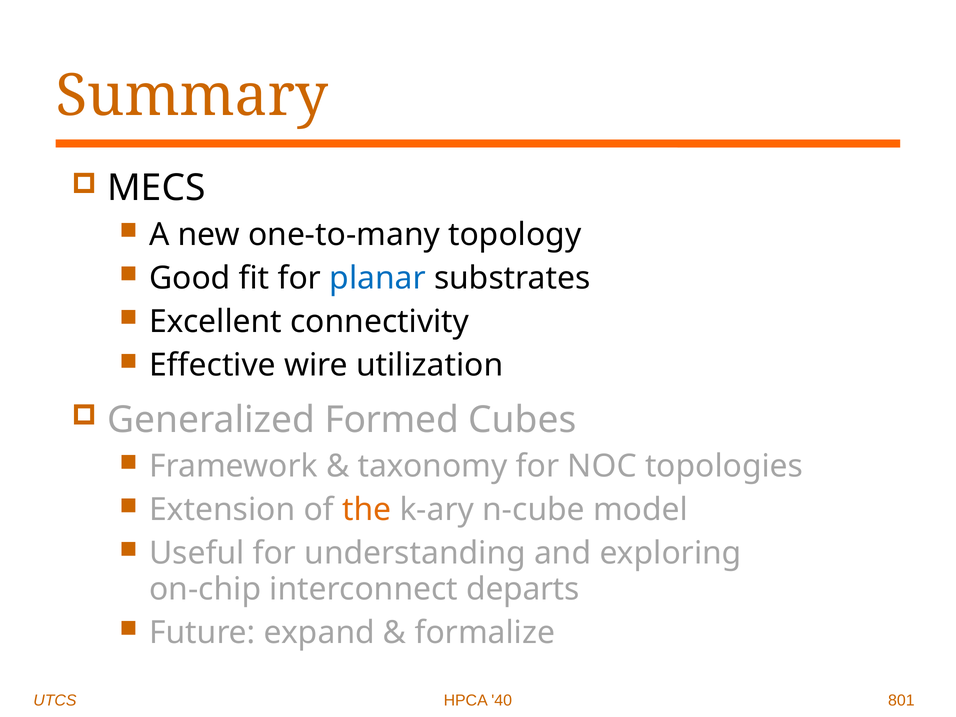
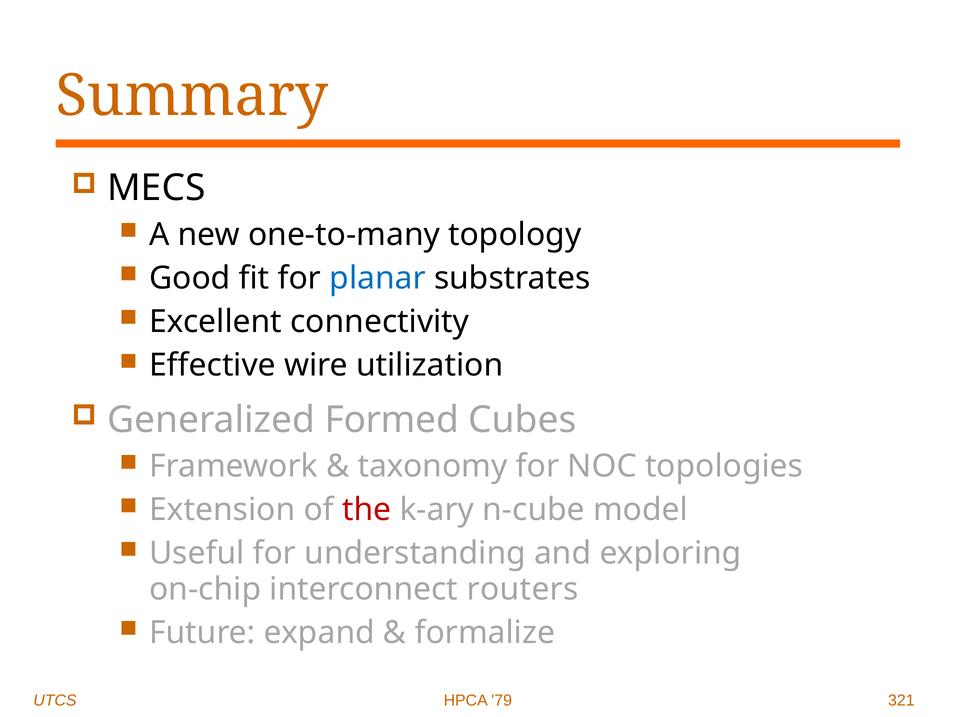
the colour: orange -> red
departs: departs -> routers
40: 40 -> 79
801: 801 -> 321
